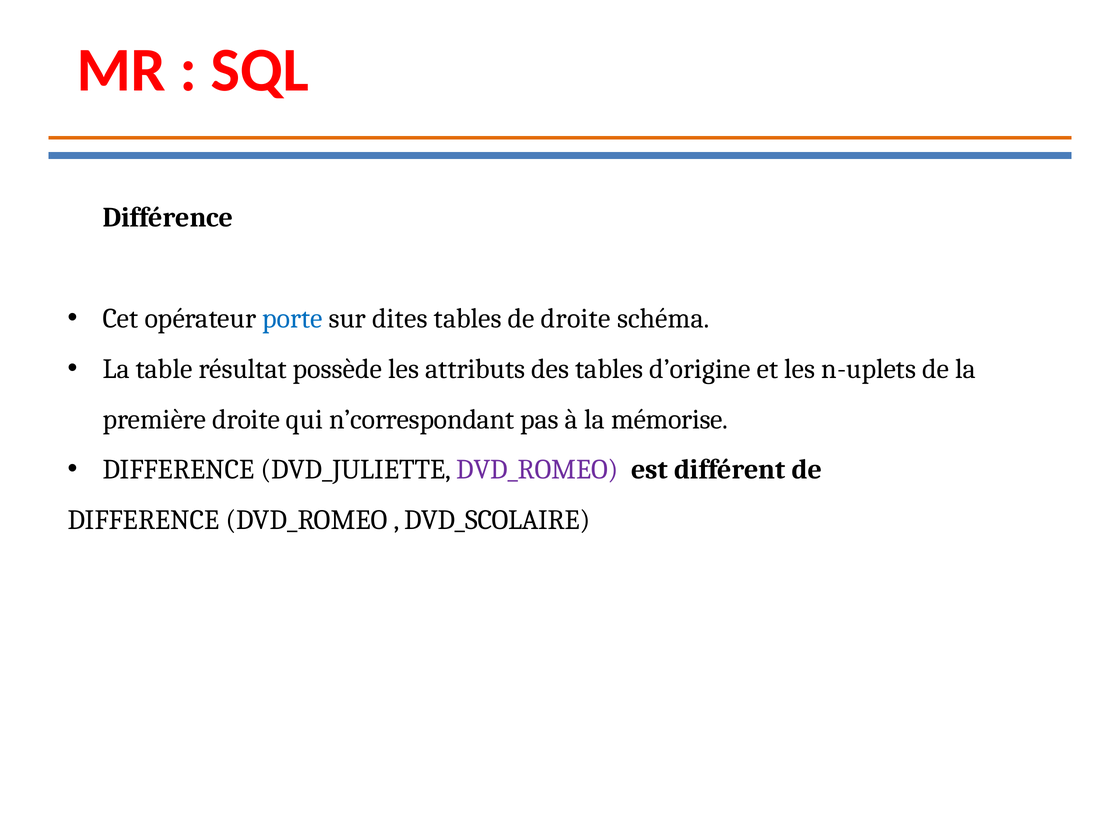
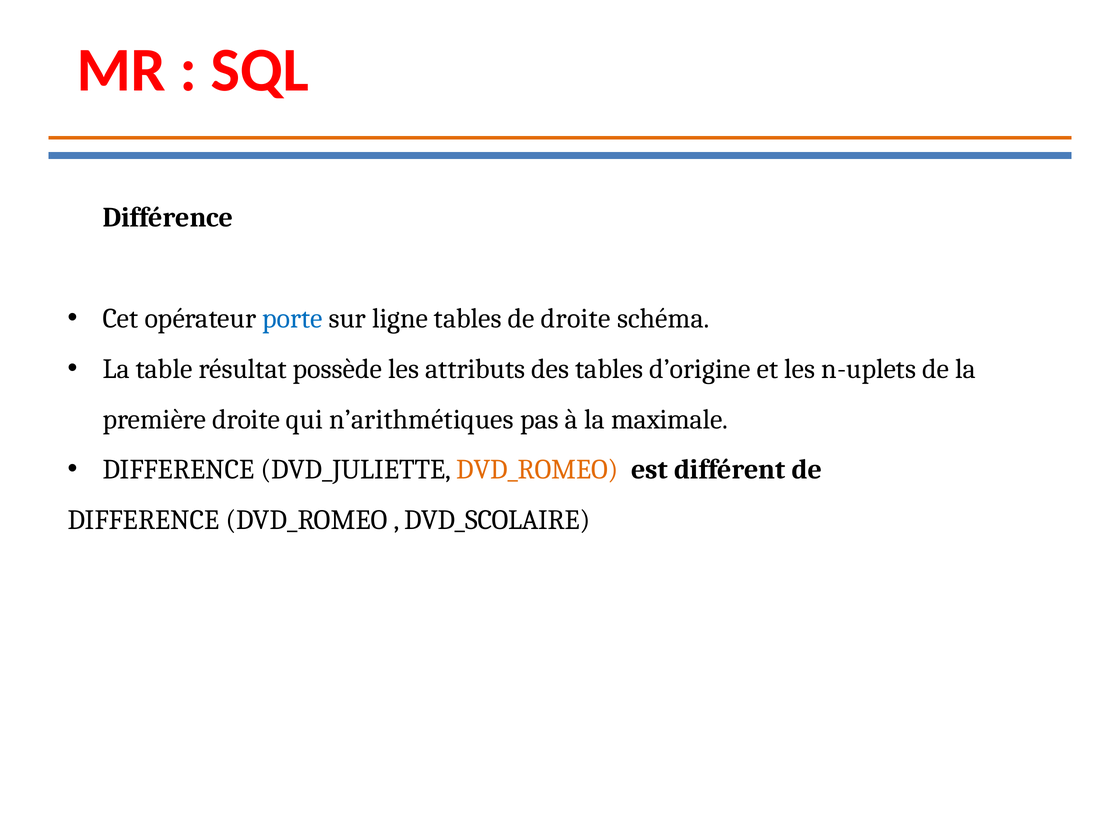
dites: dites -> ligne
n’correspondant: n’correspondant -> n’arithmétiques
mémorise: mémorise -> maximale
DVD_ROMEO at (537, 470) colour: purple -> orange
